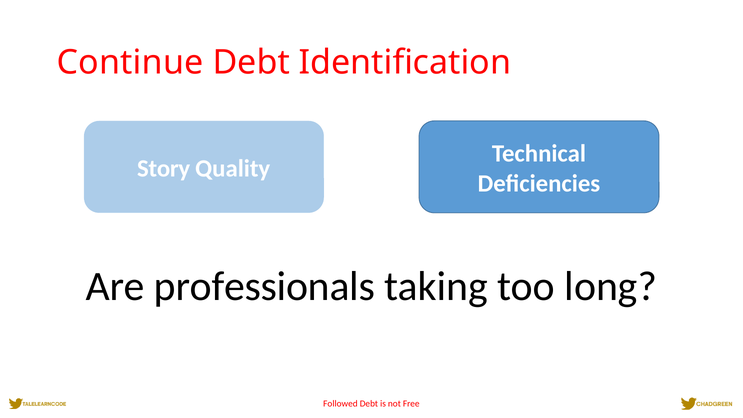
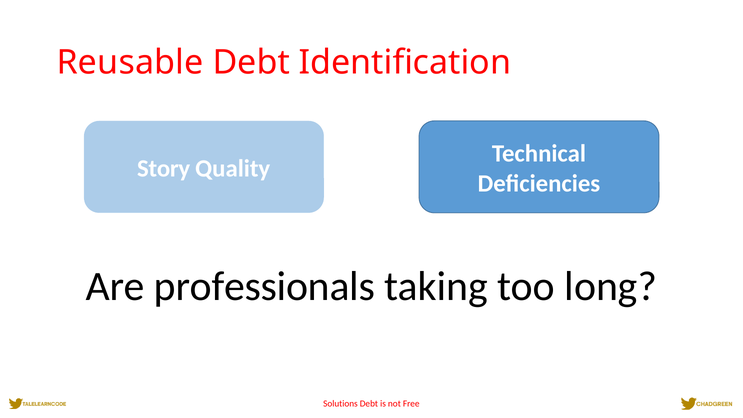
Continue: Continue -> Reusable
Followed: Followed -> Solutions
